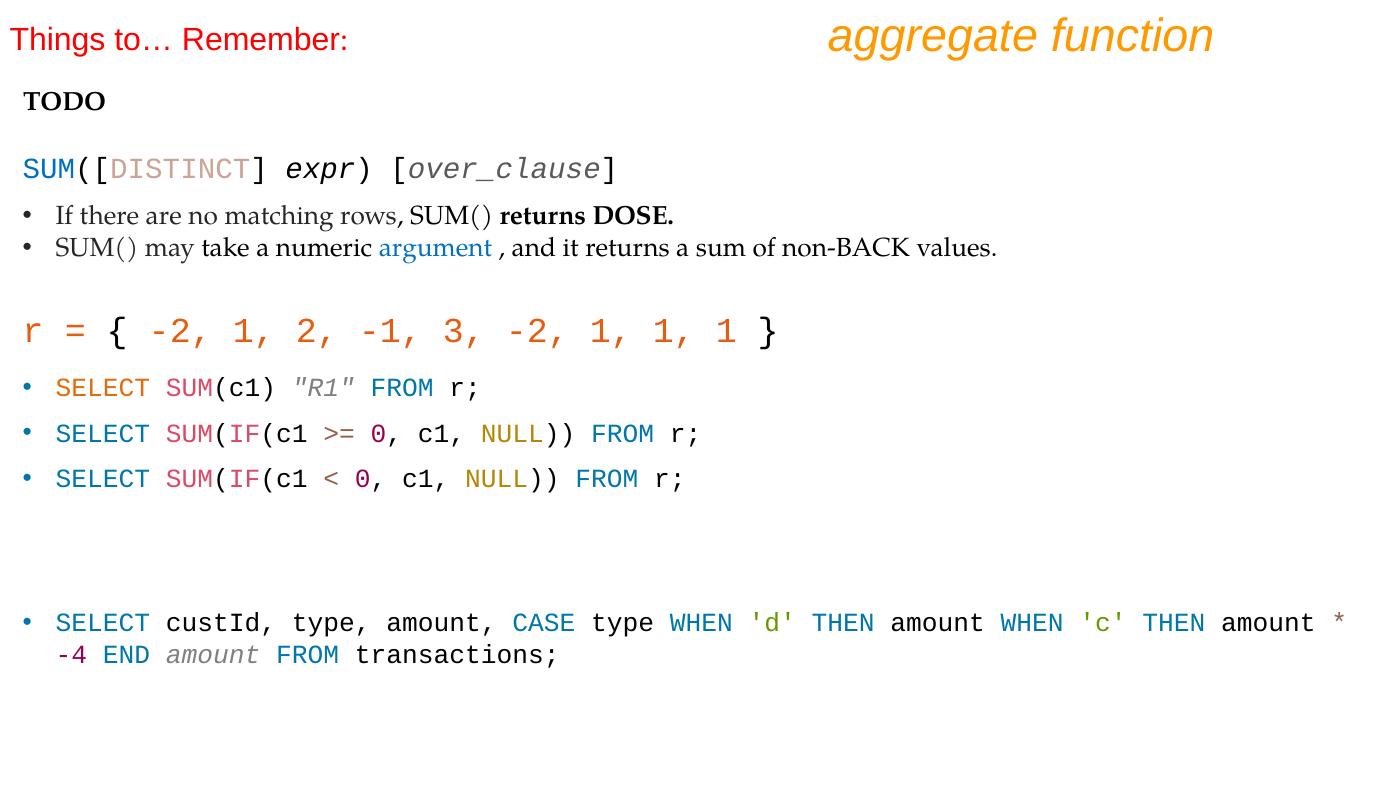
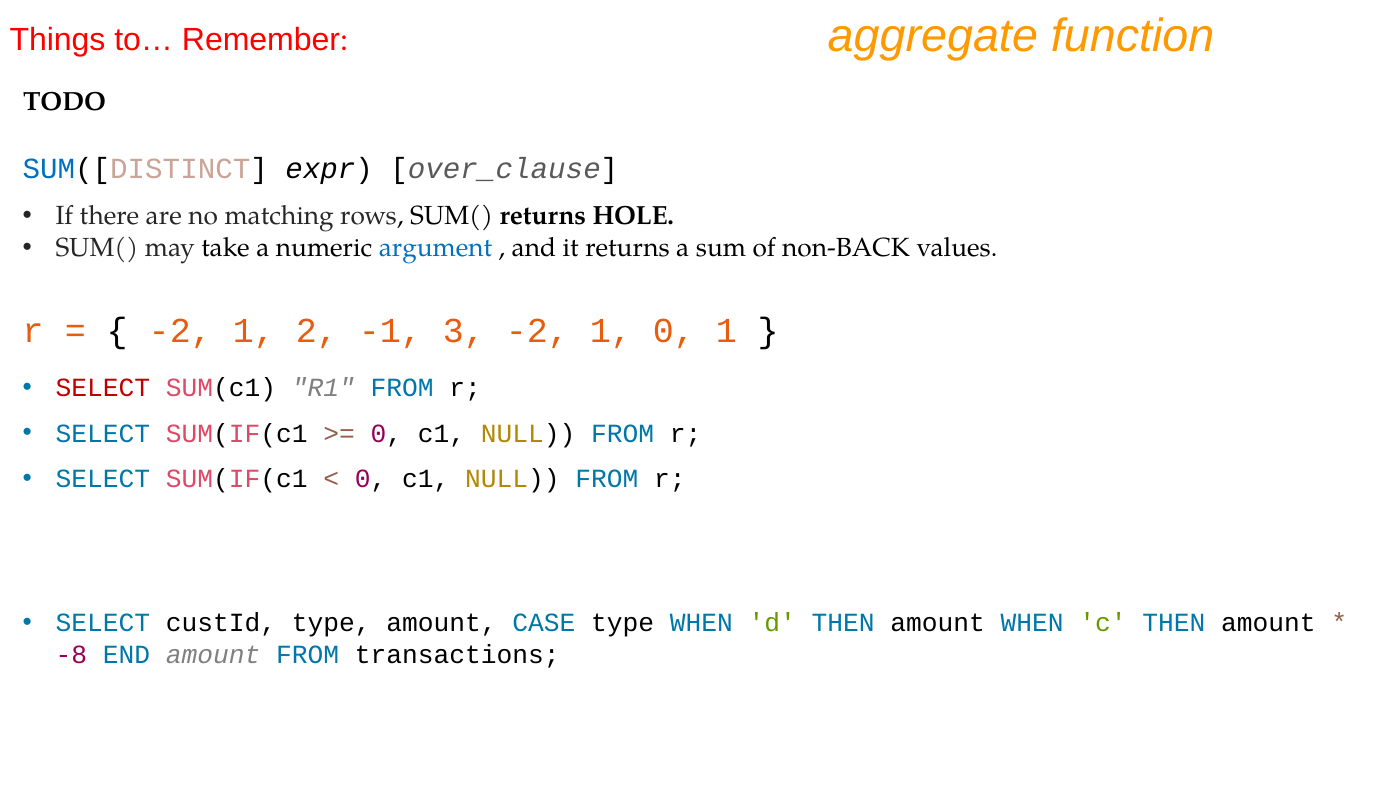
DOSE: DOSE -> HOLE
-2 1 1: 1 -> 0
SELECT at (103, 388) colour: orange -> red
-4: -4 -> -8
